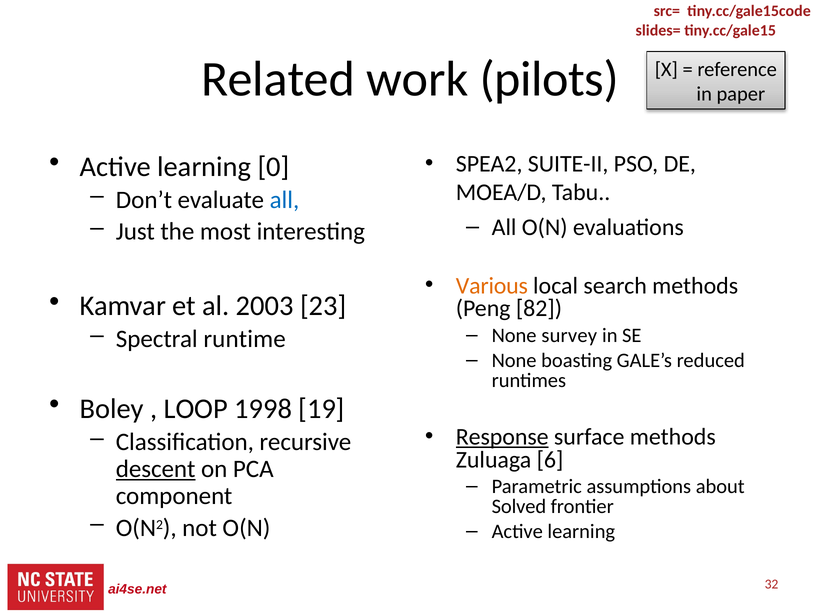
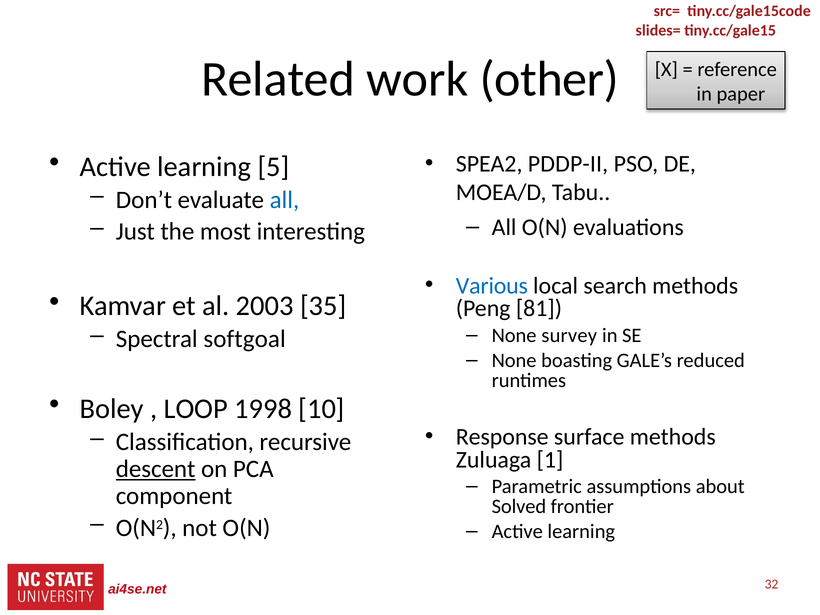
pilots: pilots -> other
0: 0 -> 5
SUITE-II: SUITE-II -> PDDP-II
Various colour: orange -> blue
23: 23 -> 35
82: 82 -> 81
runtime: runtime -> softgoal
19: 19 -> 10
Response underline: present -> none
6: 6 -> 1
